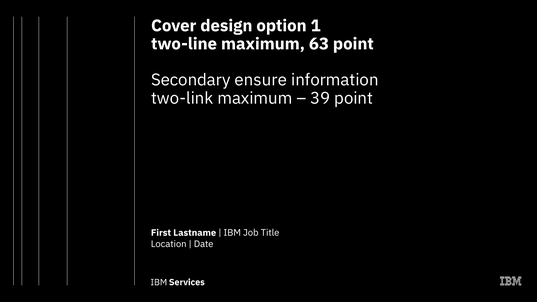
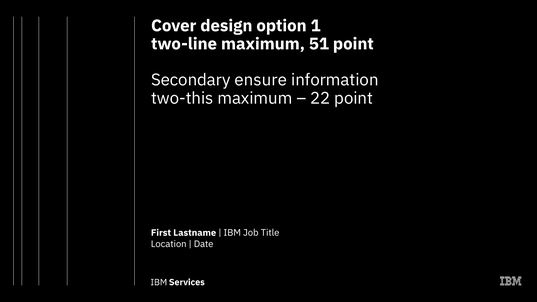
63: 63 -> 51
two-link: two-link -> two-this
39: 39 -> 22
